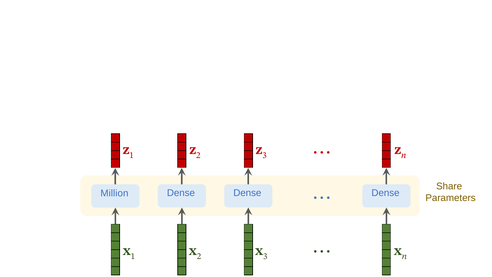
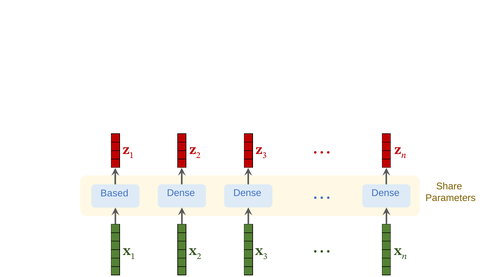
Million: Million -> Based
